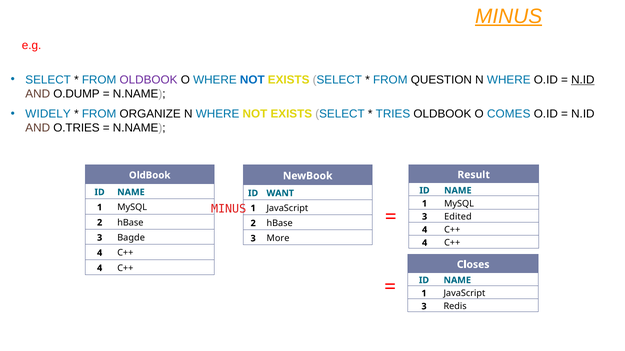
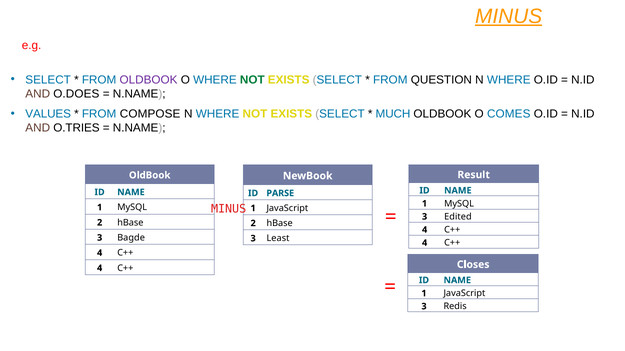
NOT at (252, 80) colour: blue -> green
N.ID at (583, 80) underline: present -> none
O.DUMP: O.DUMP -> O.DOES
WIDELY: WIDELY -> VALUES
ORGANIZE: ORGANIZE -> COMPOSE
TRIES: TRIES -> MUCH
WANT: WANT -> PARSE
More: More -> Least
